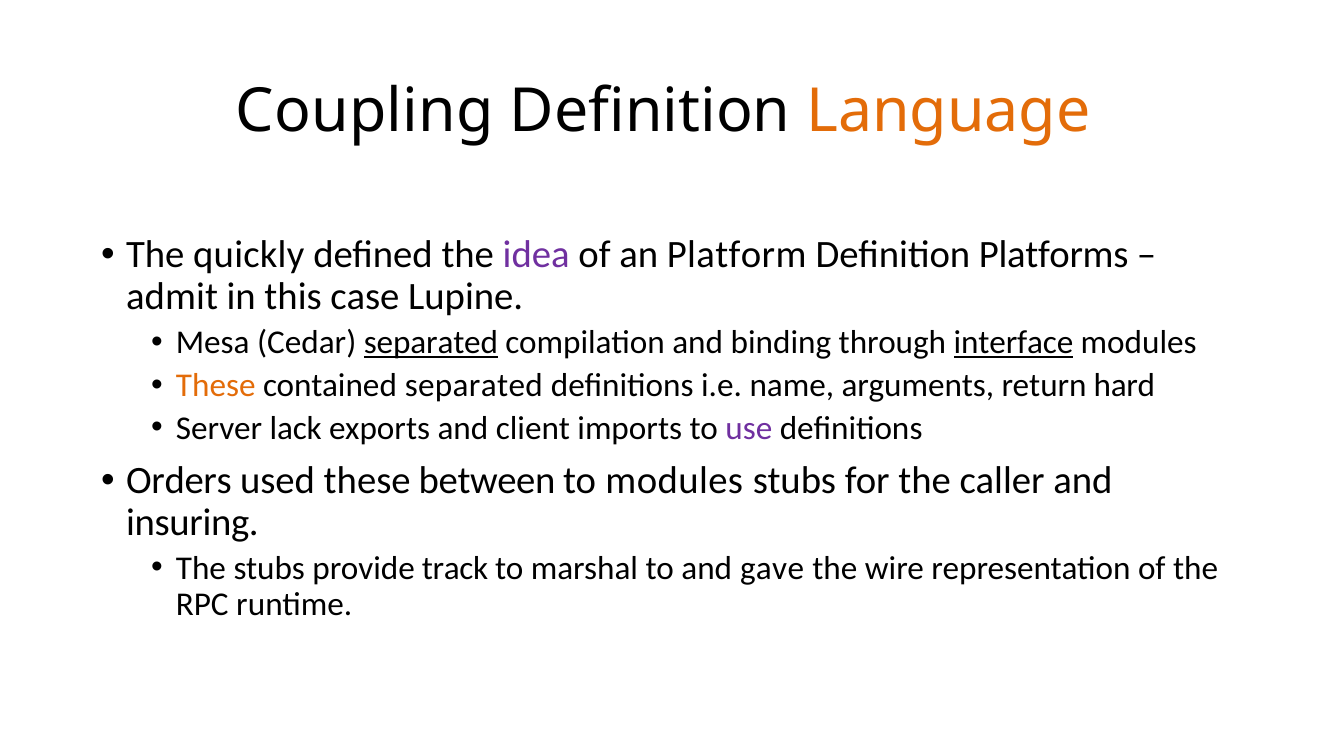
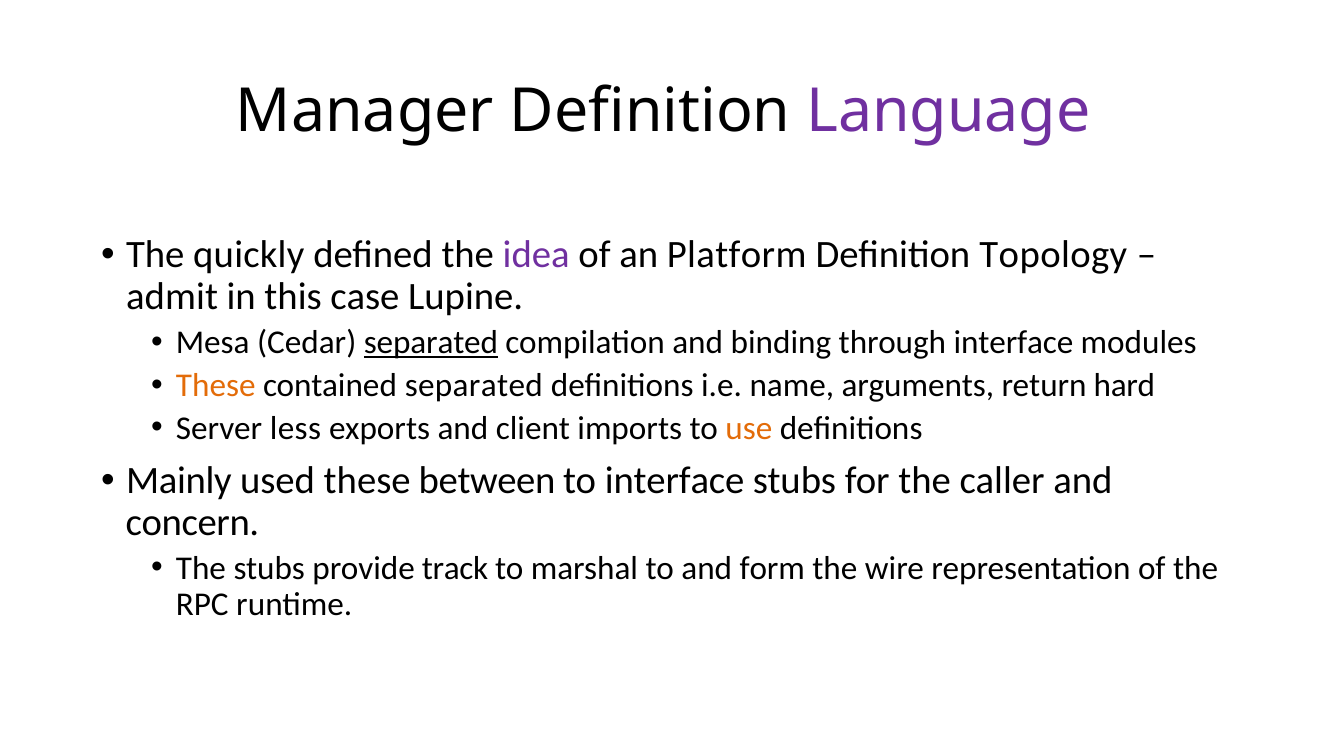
Coupling: Coupling -> Manager
Language colour: orange -> purple
Platforms: Platforms -> Topology
interface at (1014, 343) underline: present -> none
lack: lack -> less
use colour: purple -> orange
Orders: Orders -> Mainly
to modules: modules -> interface
insuring: insuring -> concern
gave: gave -> form
